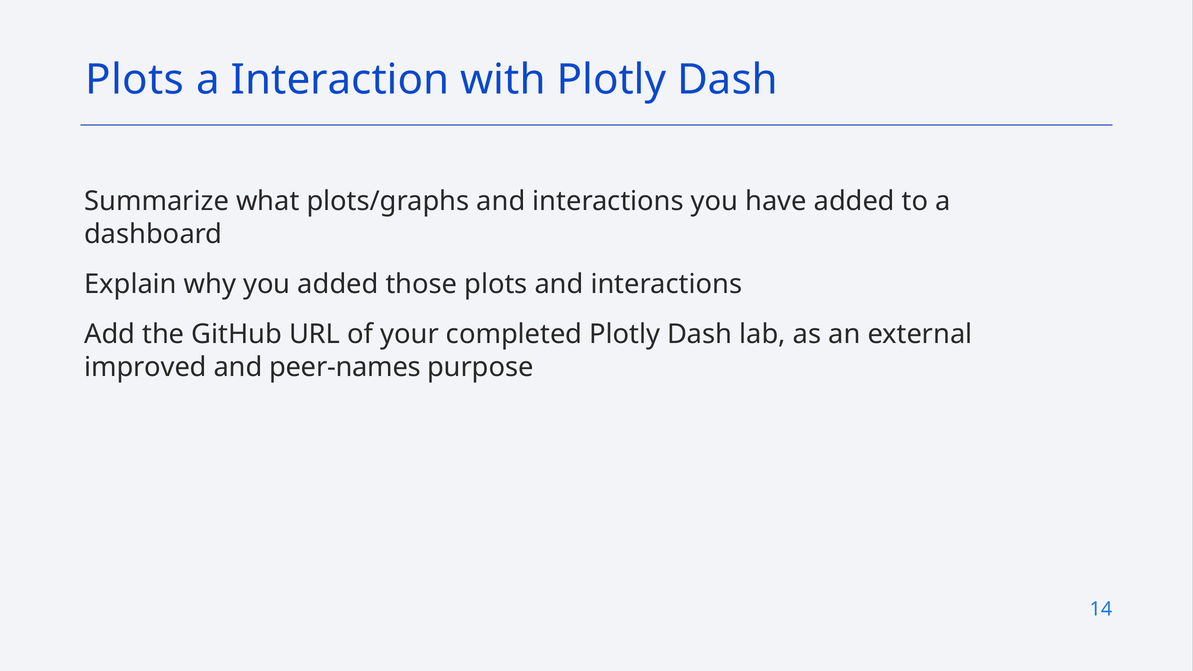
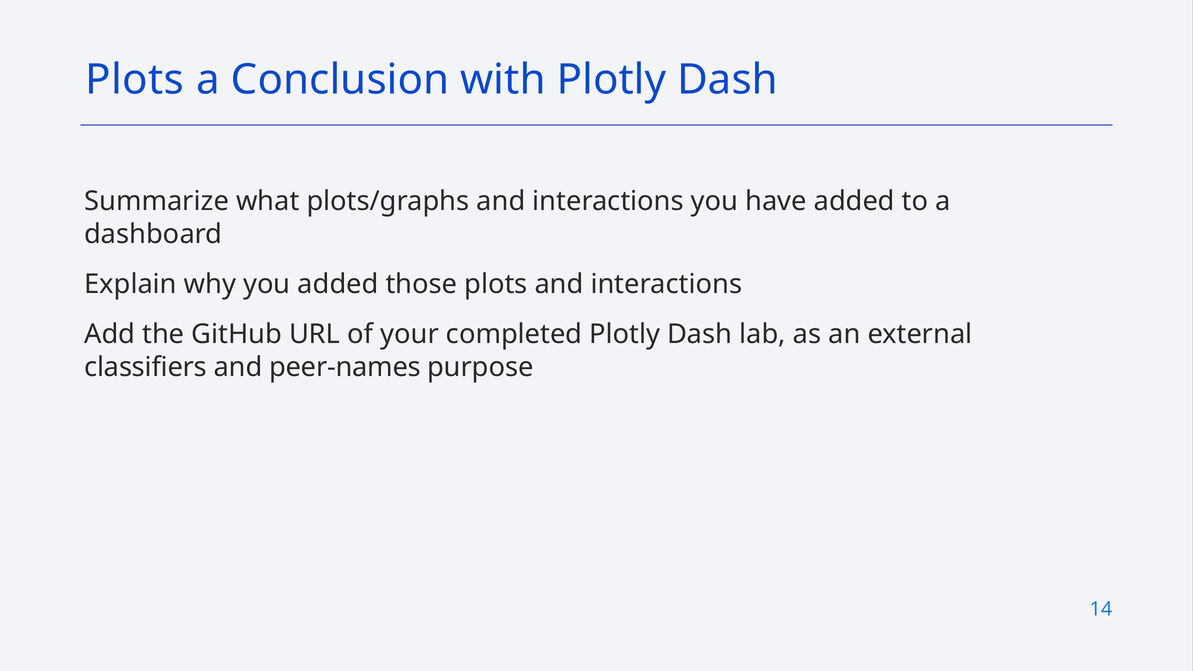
Interaction: Interaction -> Conclusion
improved: improved -> classifiers
